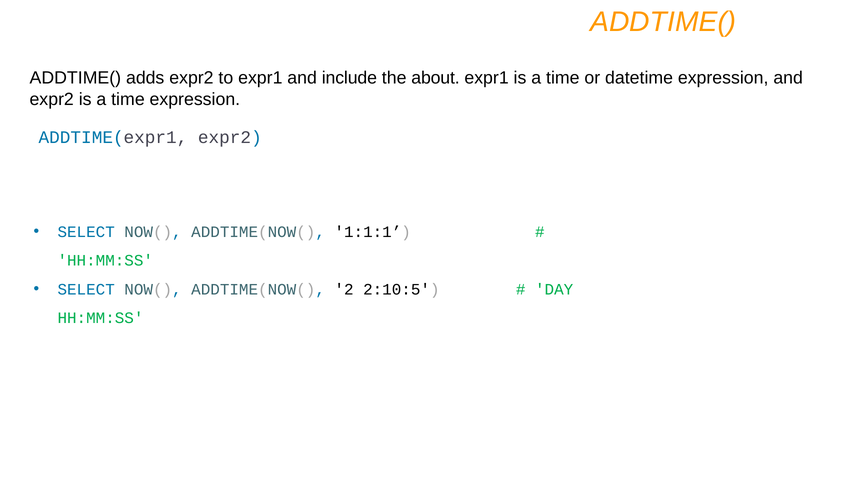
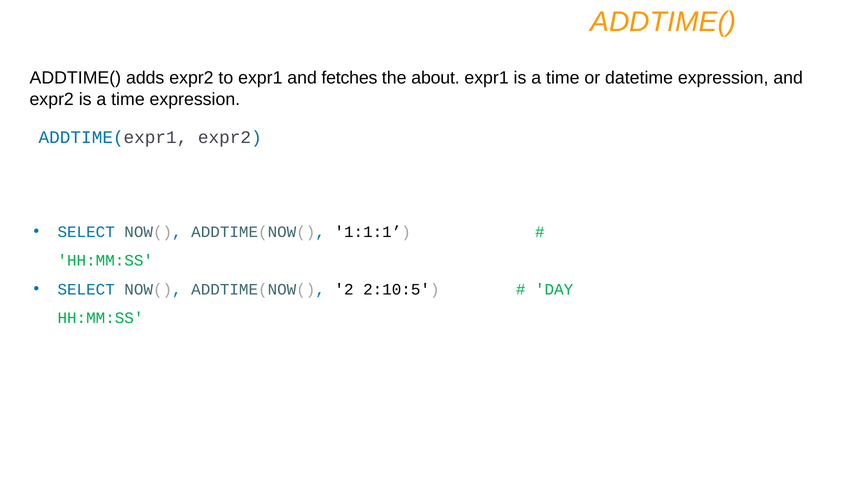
include: include -> fetches
